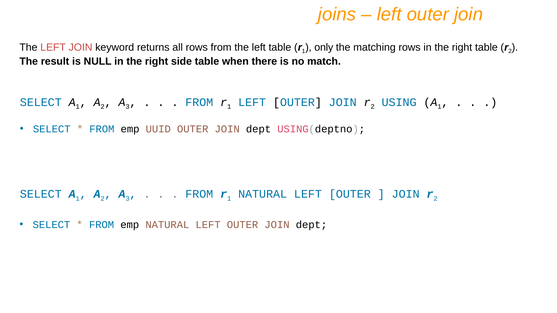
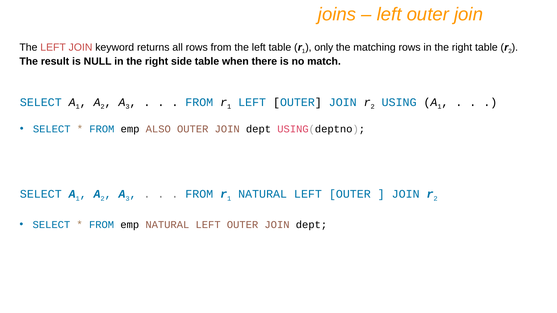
UUID: UUID -> ALSO
